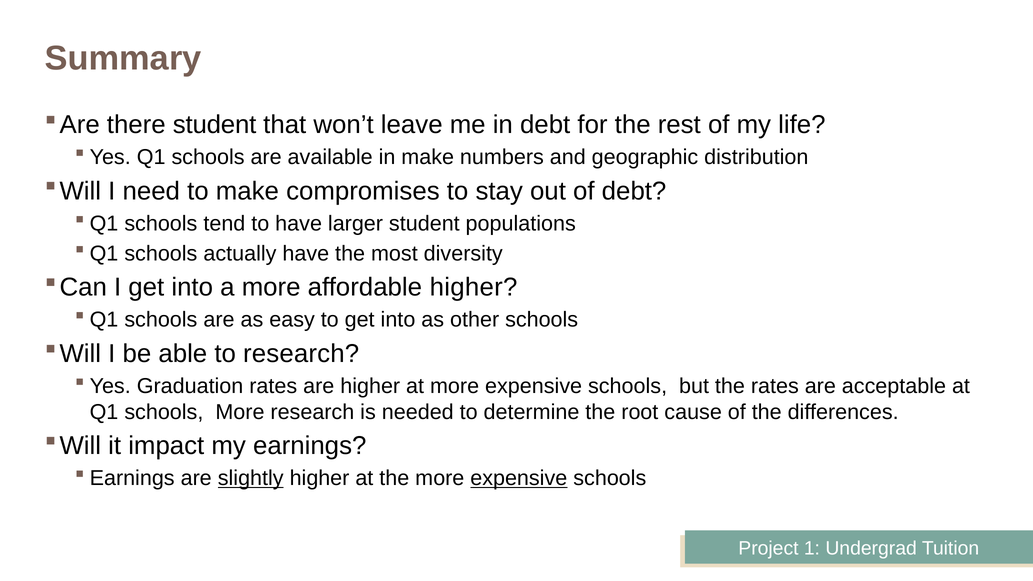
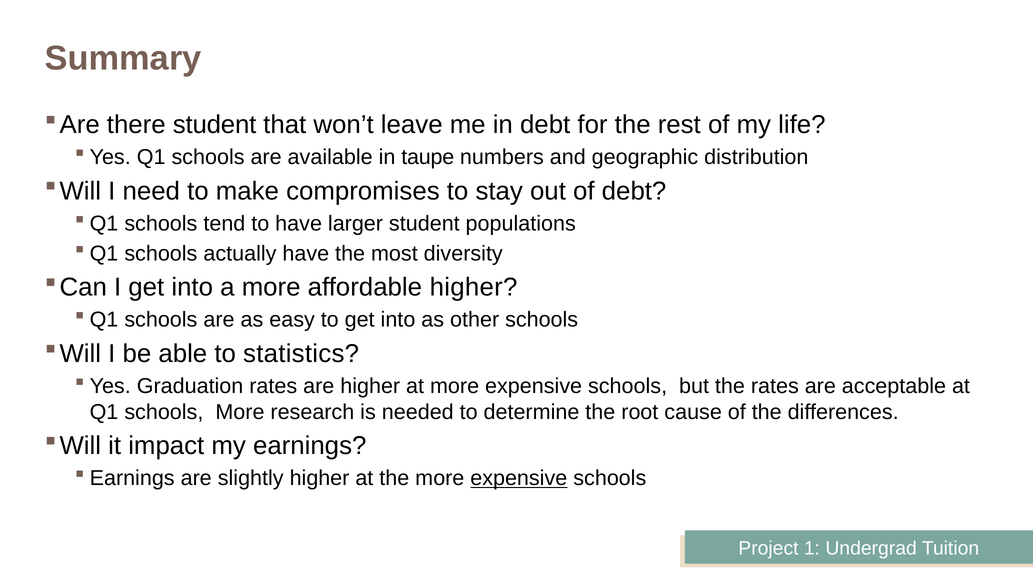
in make: make -> taupe
to research: research -> statistics
slightly underline: present -> none
